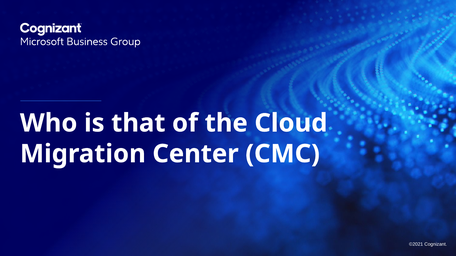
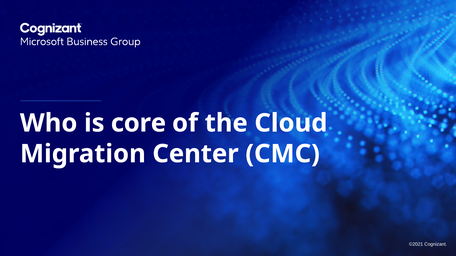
that: that -> core
